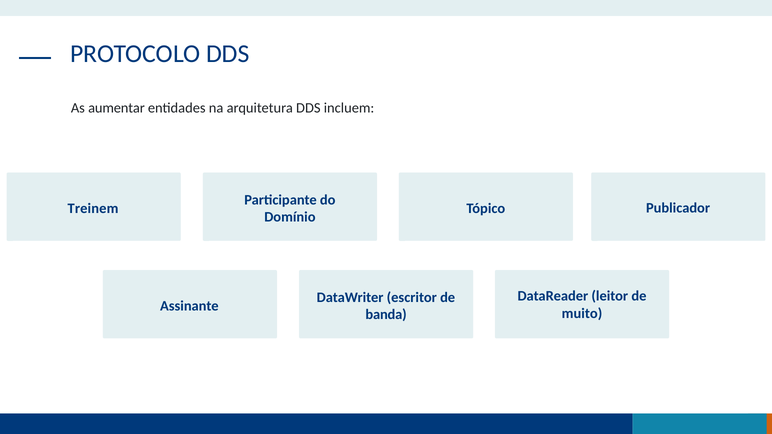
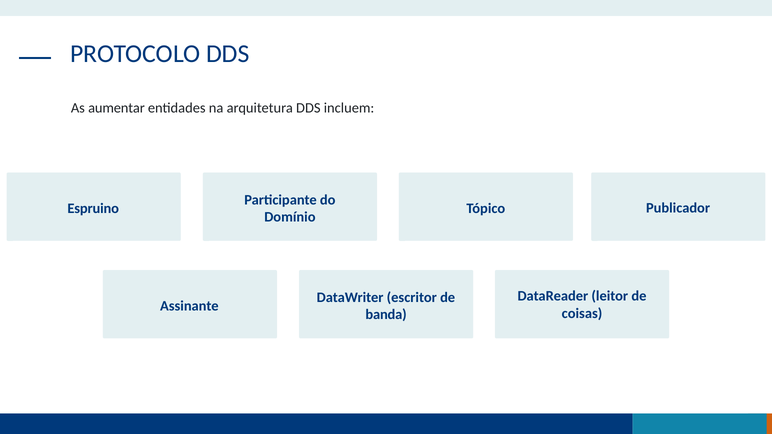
Treinem: Treinem -> Espruino
muito: muito -> coisas
